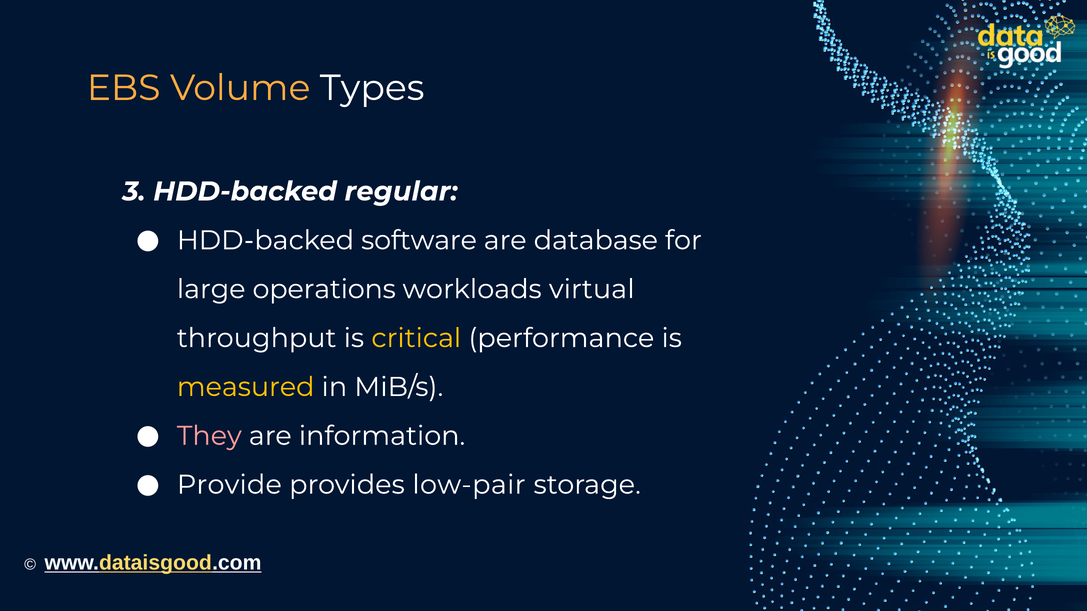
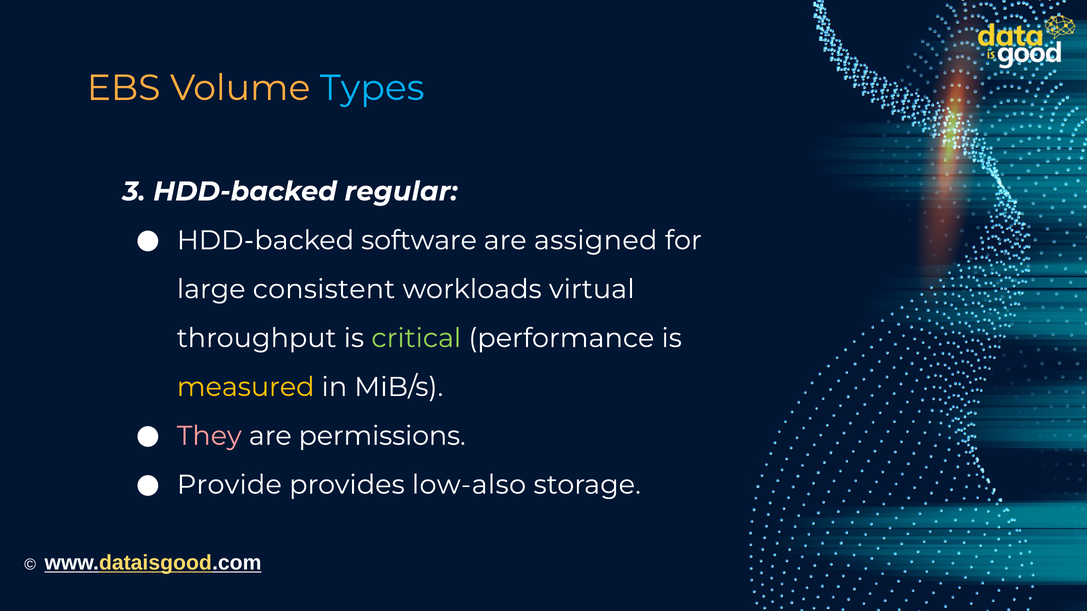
Types colour: white -> light blue
database: database -> assigned
operations: operations -> consistent
critical colour: yellow -> light green
information: information -> permissions
low-pair: low-pair -> low-also
